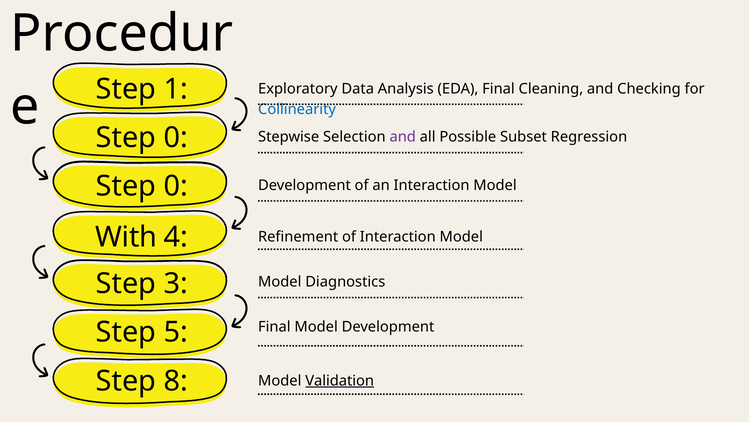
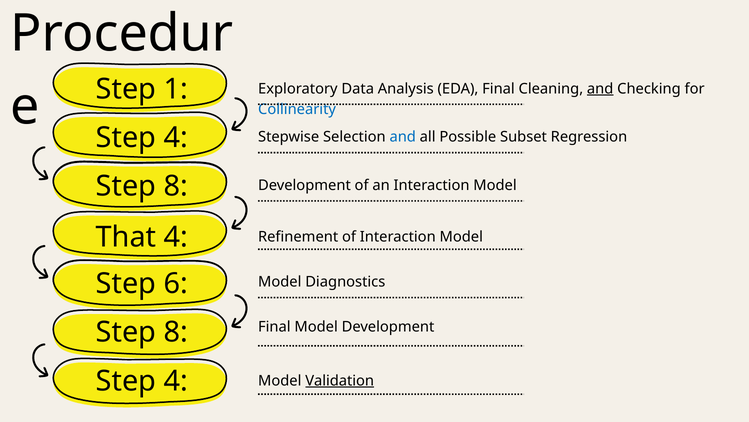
and at (600, 89) underline: none -> present
0 at (176, 138): 0 -> 4
and at (403, 137) colour: purple -> blue
0 at (176, 186): 0 -> 8
With: With -> That
3: 3 -> 6
5 at (176, 332): 5 -> 8
8 at (176, 381): 8 -> 4
